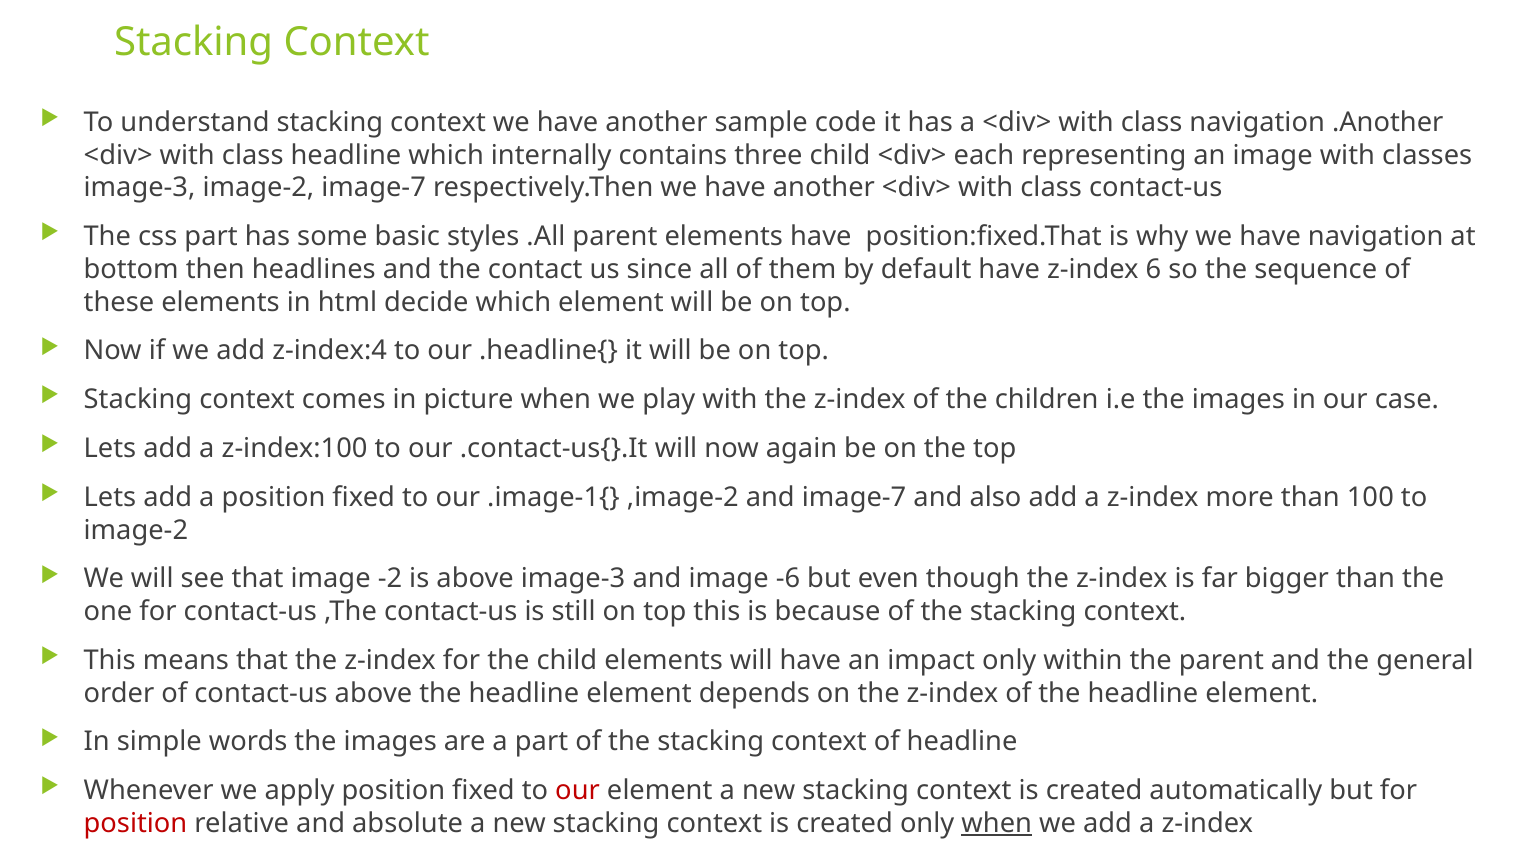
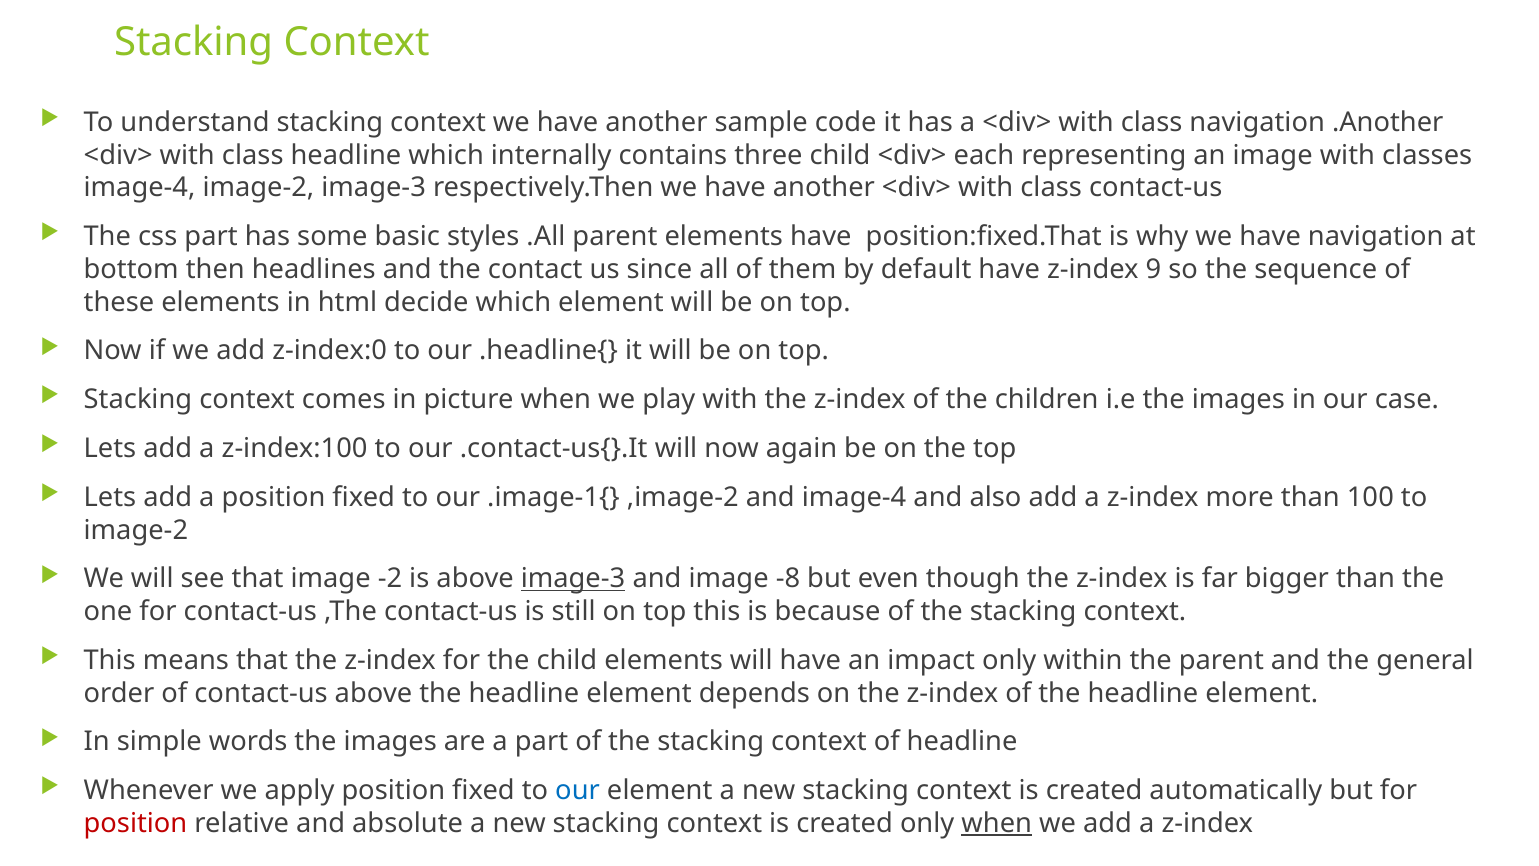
image-3 at (140, 188): image-3 -> image-4
image-2 image-7: image-7 -> image-3
6: 6 -> 9
z-index:4: z-index:4 -> z-index:0
and image-7: image-7 -> image-4
image-3 at (573, 579) underline: none -> present
-6: -6 -> -8
our at (578, 790) colour: red -> blue
